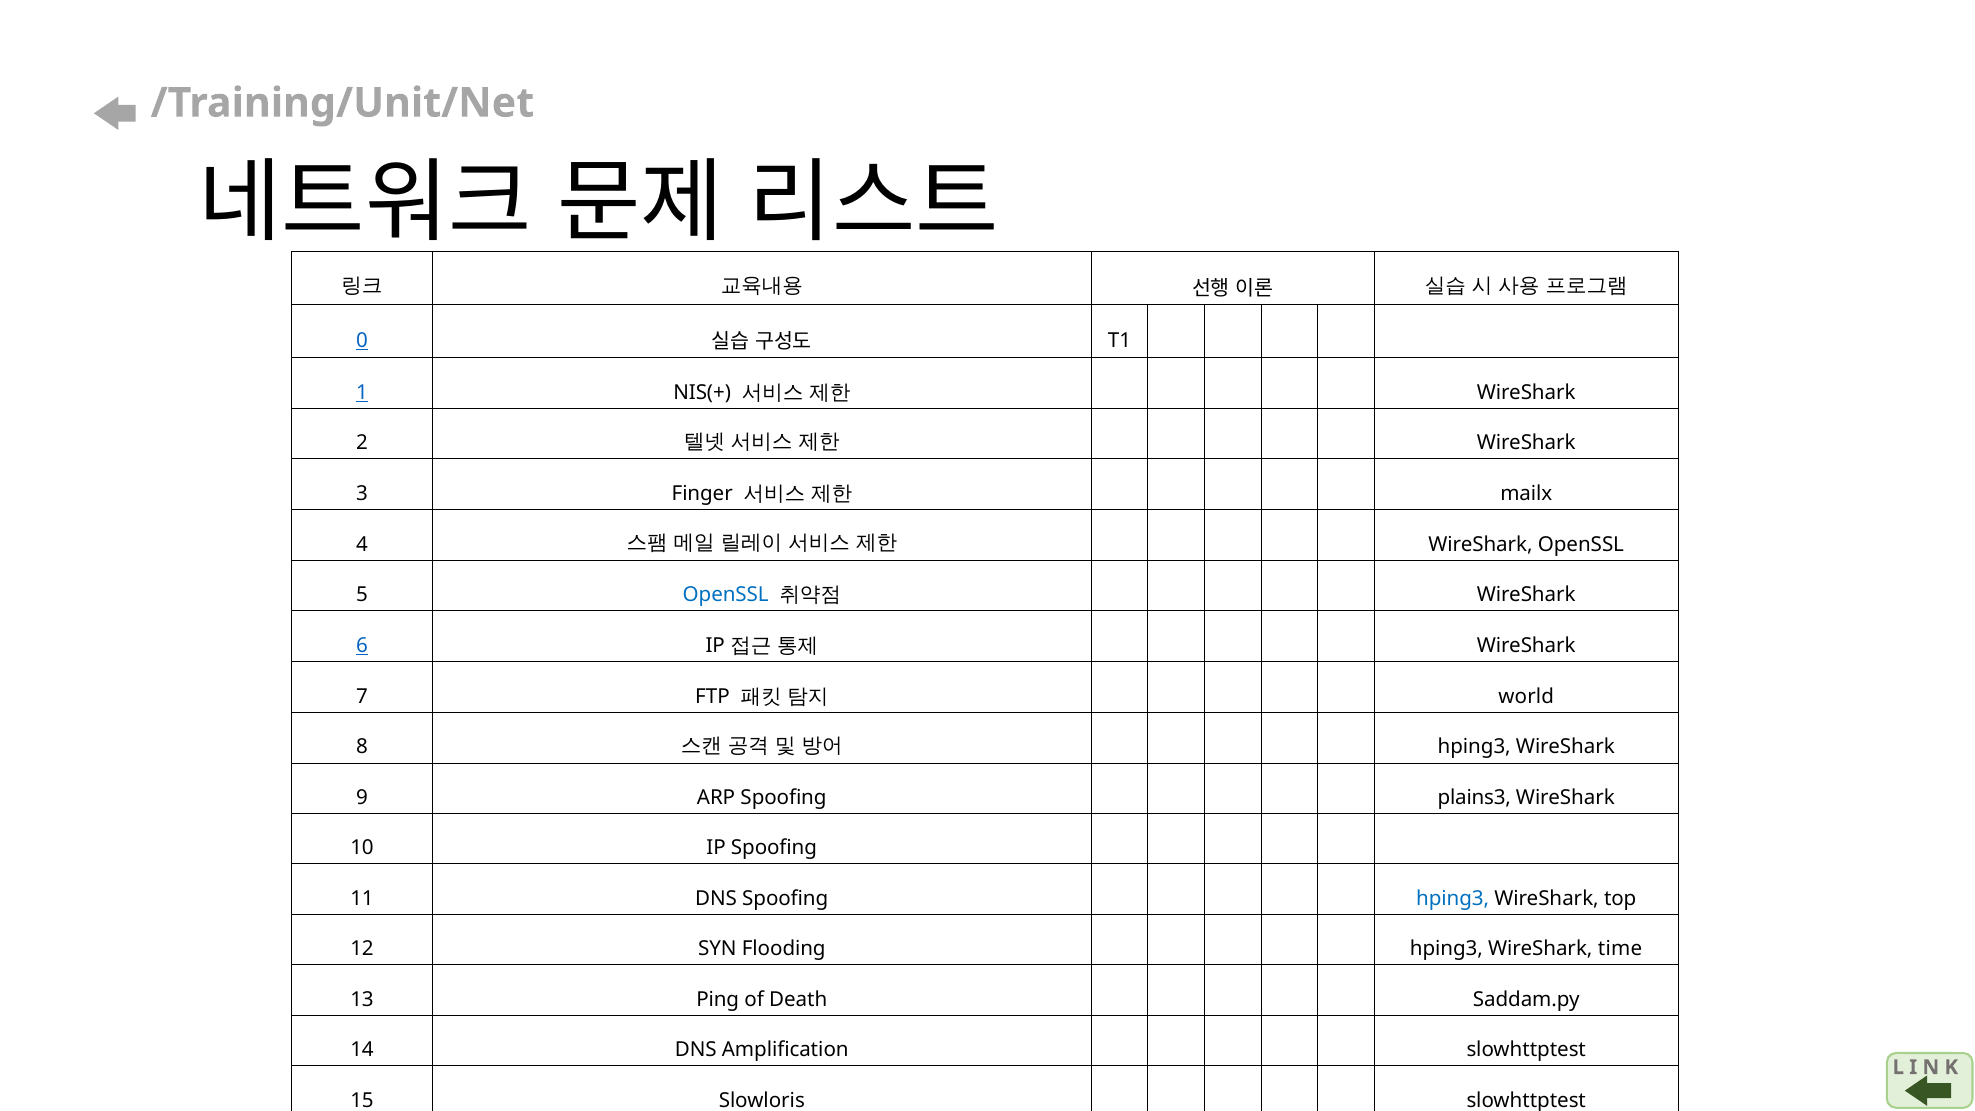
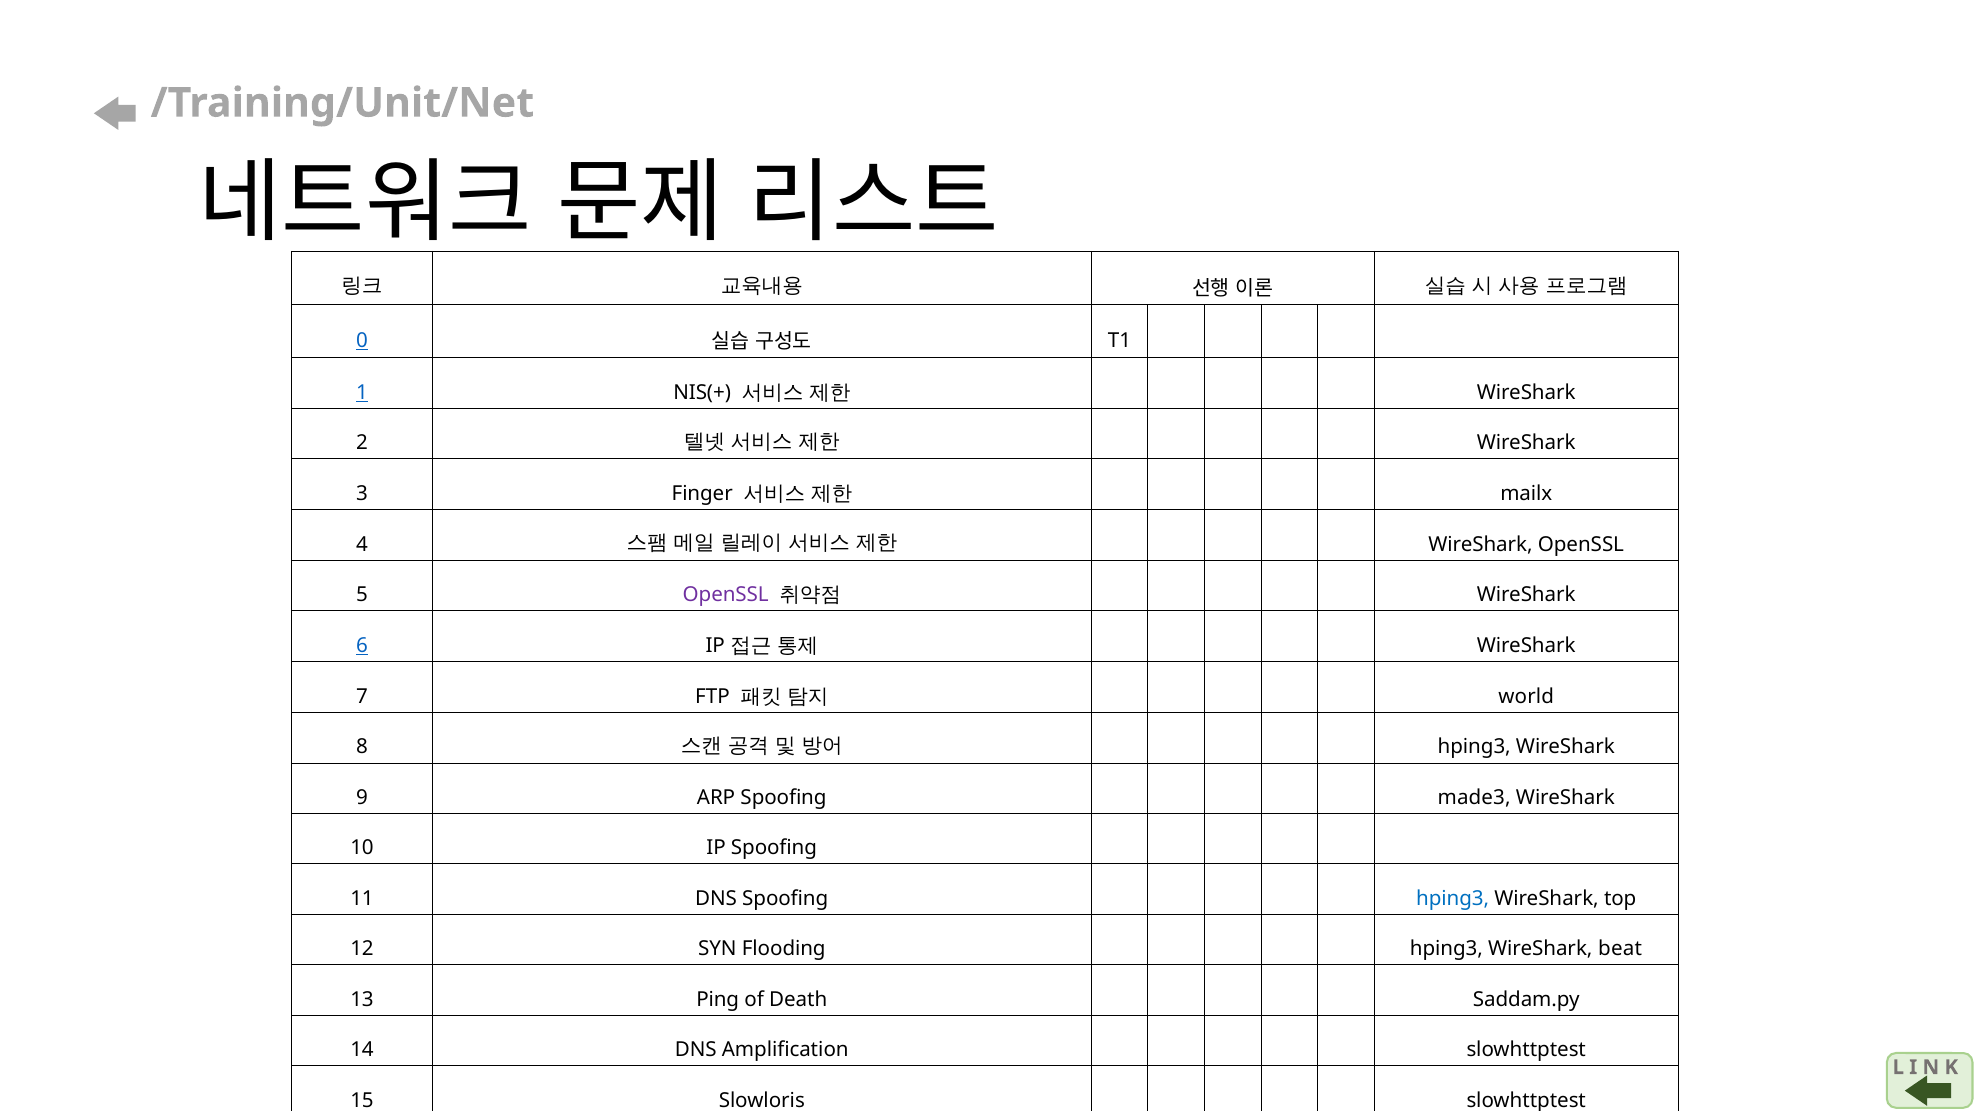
OpenSSL at (726, 595) colour: blue -> purple
plains3: plains3 -> made3
time: time -> beat
